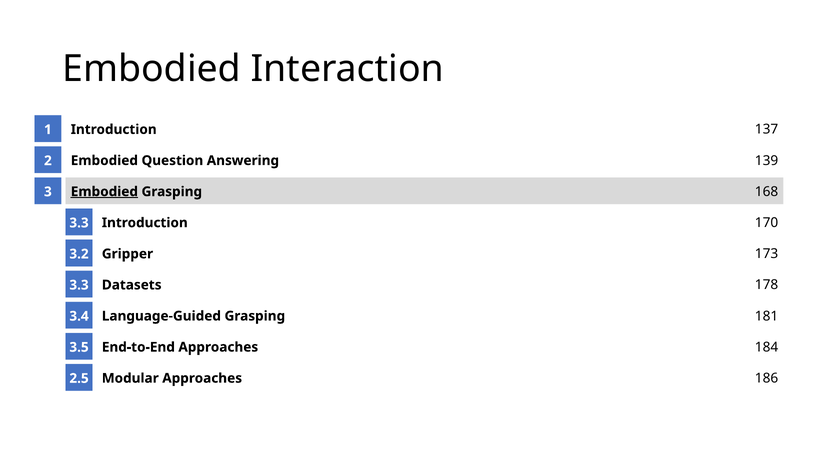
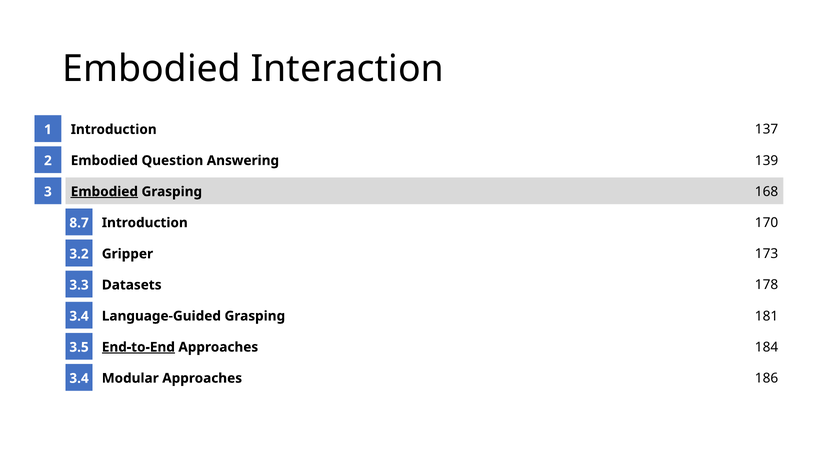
3.3 at (79, 223): 3.3 -> 8.7
End-to-End underline: none -> present
2.5 at (79, 378): 2.5 -> 3.4
